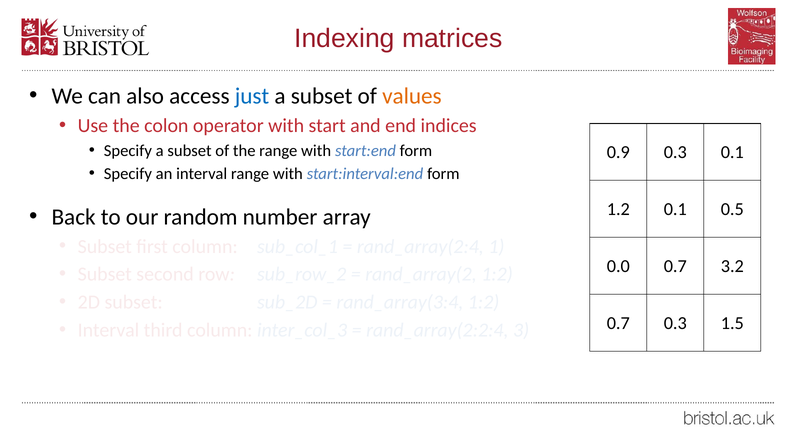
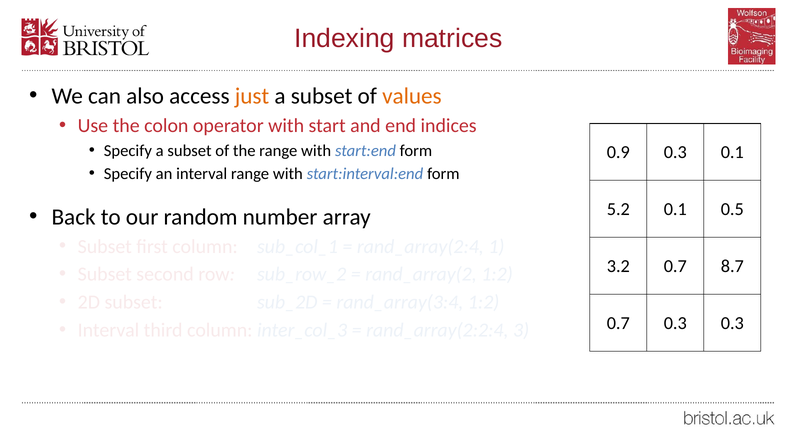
just colour: blue -> orange
1.2: 1.2 -> 5.2
0.0: 0.0 -> 3.2
3.2: 3.2 -> 8.7
0.3 1.5: 1.5 -> 0.3
